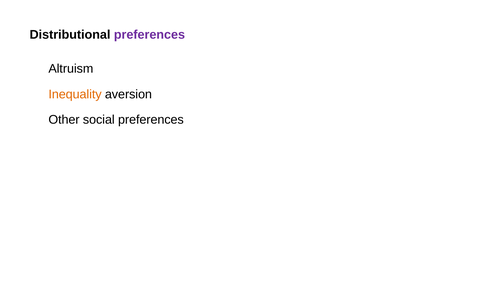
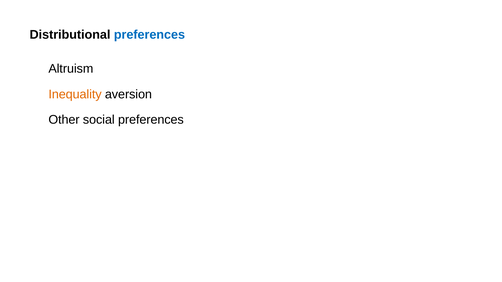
preferences at (149, 35) colour: purple -> blue
